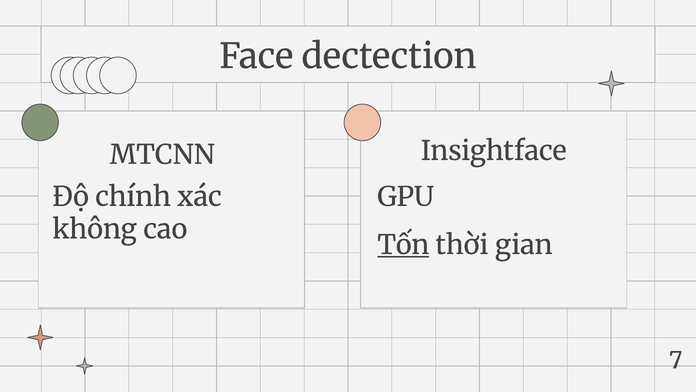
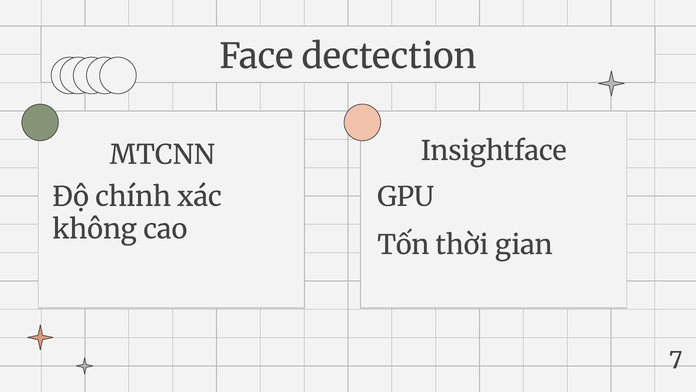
Tốn underline: present -> none
